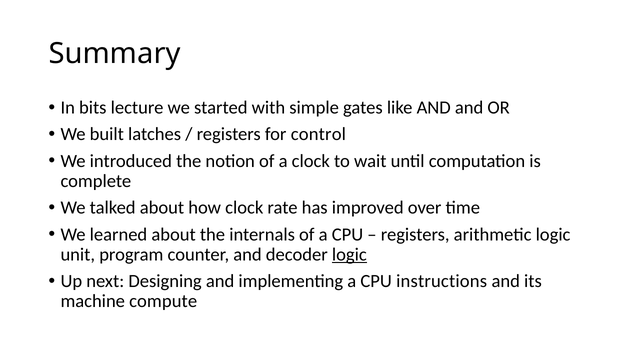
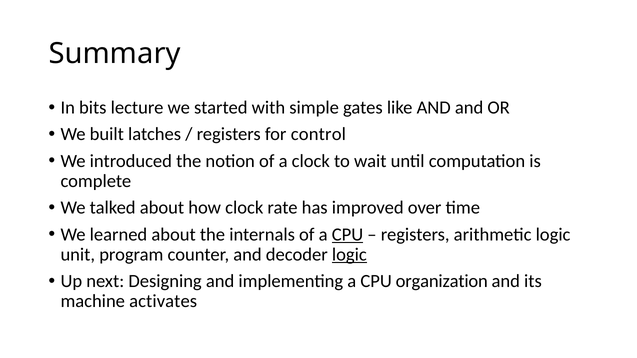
CPU at (348, 235) underline: none -> present
instructions: instructions -> organization
compute: compute -> activates
